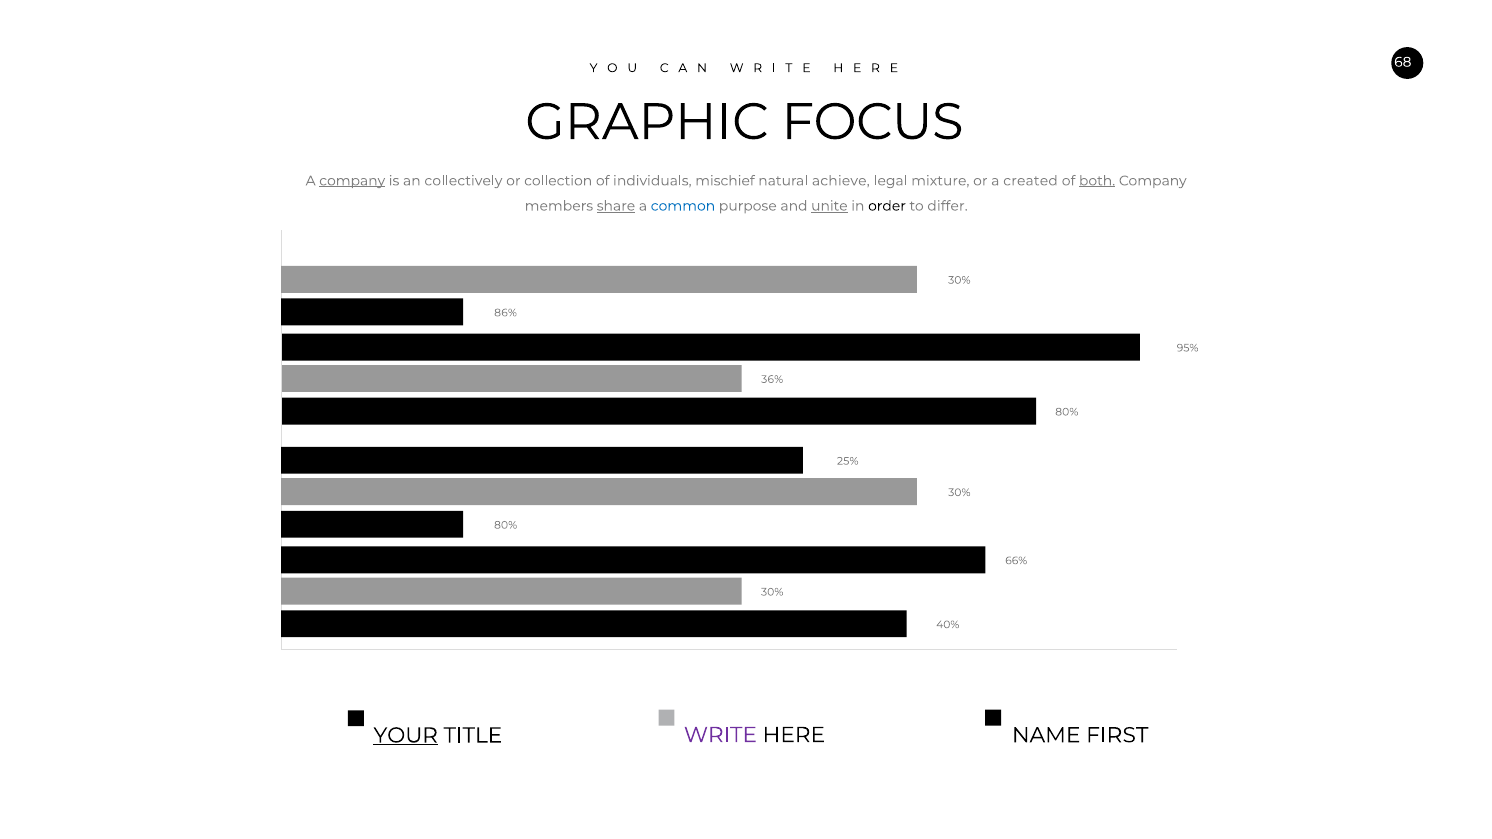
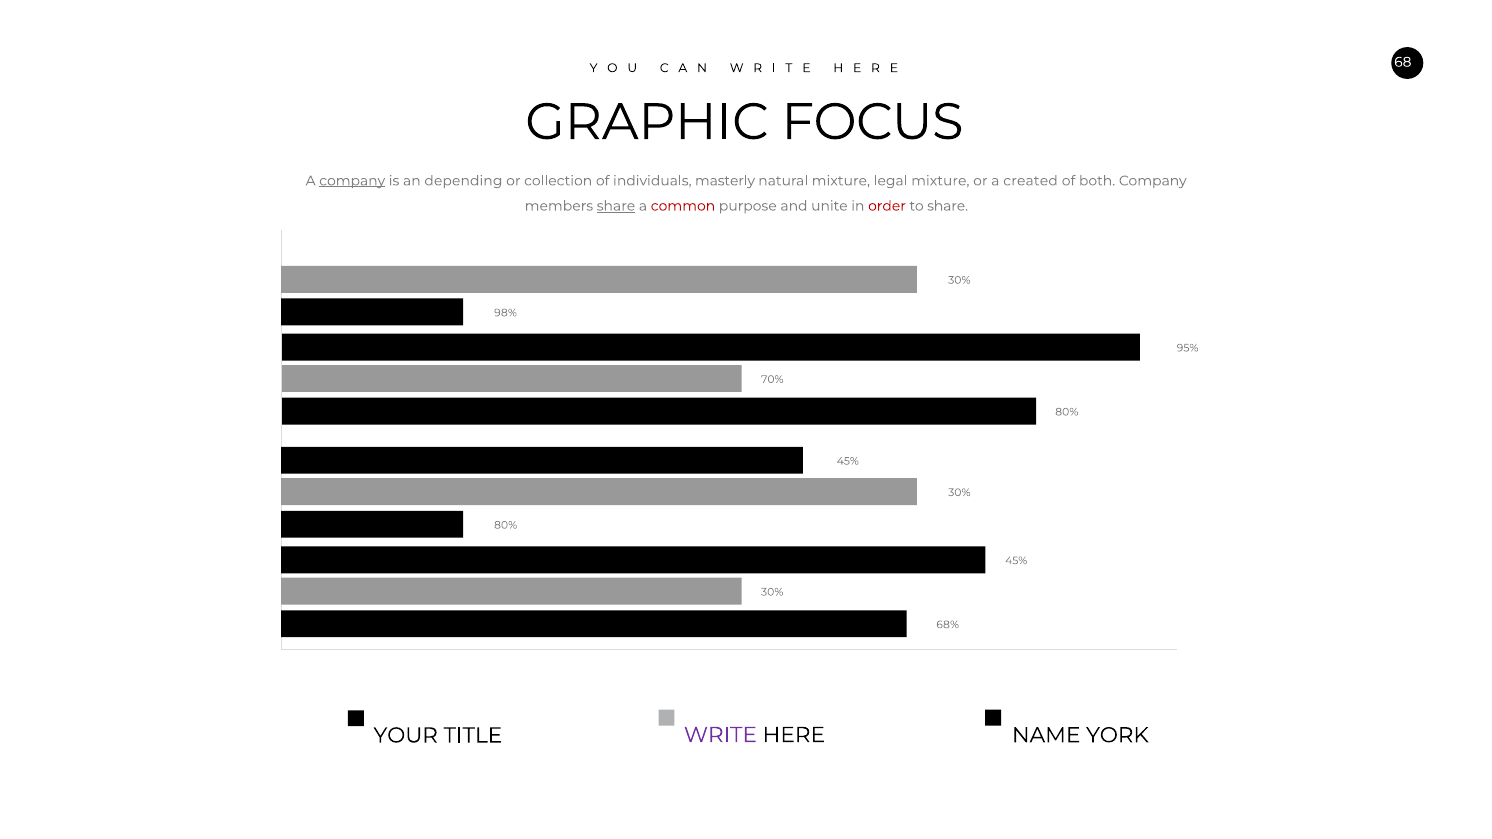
collectively: collectively -> depending
mischief: mischief -> masterly
natural achieve: achieve -> mixture
both underline: present -> none
common colour: blue -> red
unite underline: present -> none
order colour: black -> red
to differ: differ -> share
86%: 86% -> 98%
36%: 36% -> 70%
25% at (848, 461): 25% -> 45%
66% at (1016, 561): 66% -> 45%
40%: 40% -> 68%
YOUR underline: present -> none
FIRST: FIRST -> YORK
